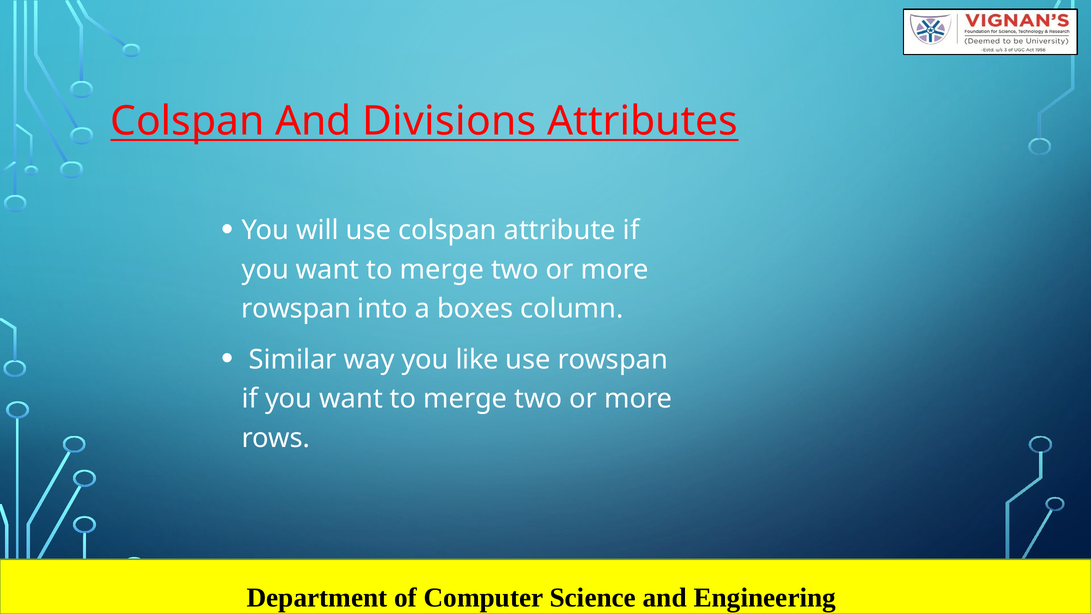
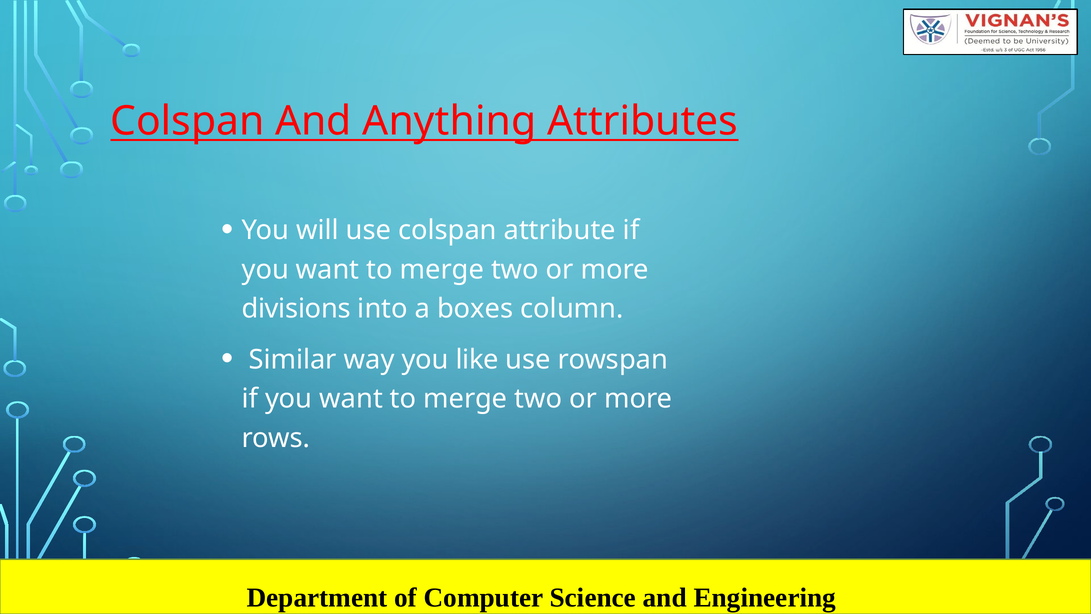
Divisions: Divisions -> Anything
rowspan at (296, 309): rowspan -> divisions
